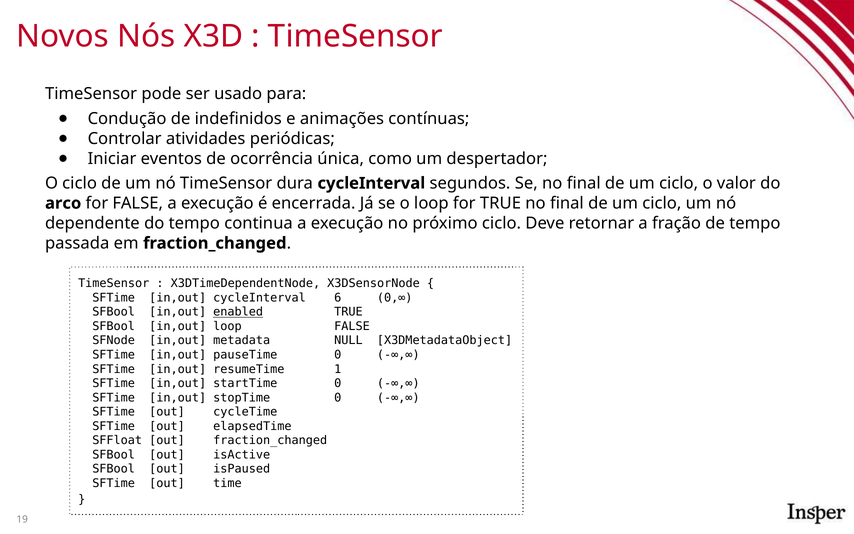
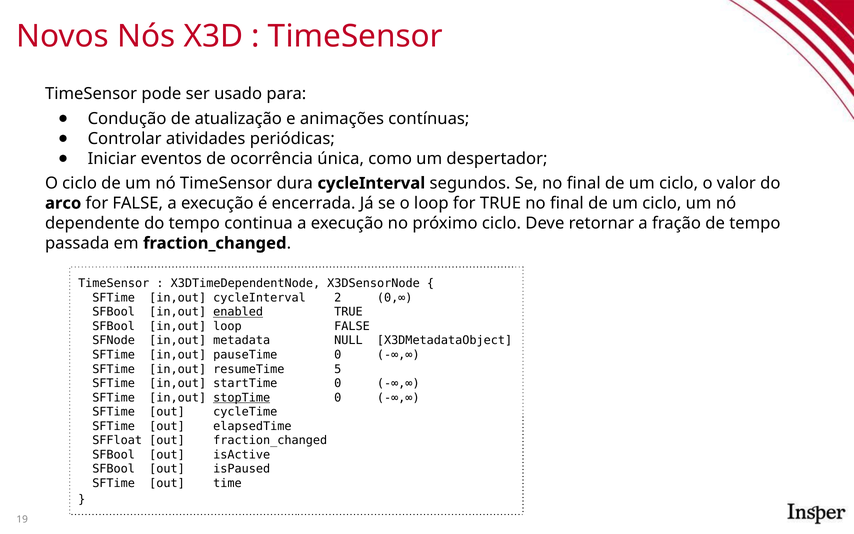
indefinidos: indefinidos -> atualização
6: 6 -> 2
1: 1 -> 5
stopTime underline: none -> present
